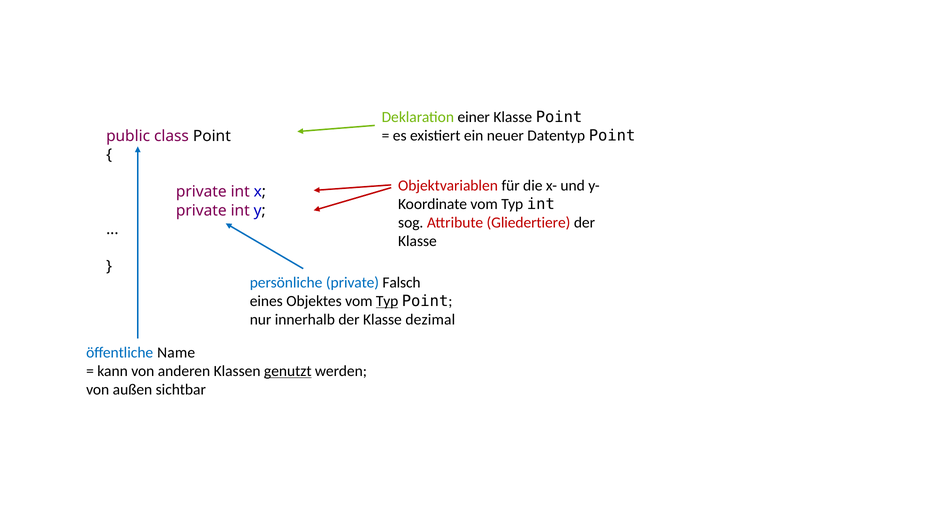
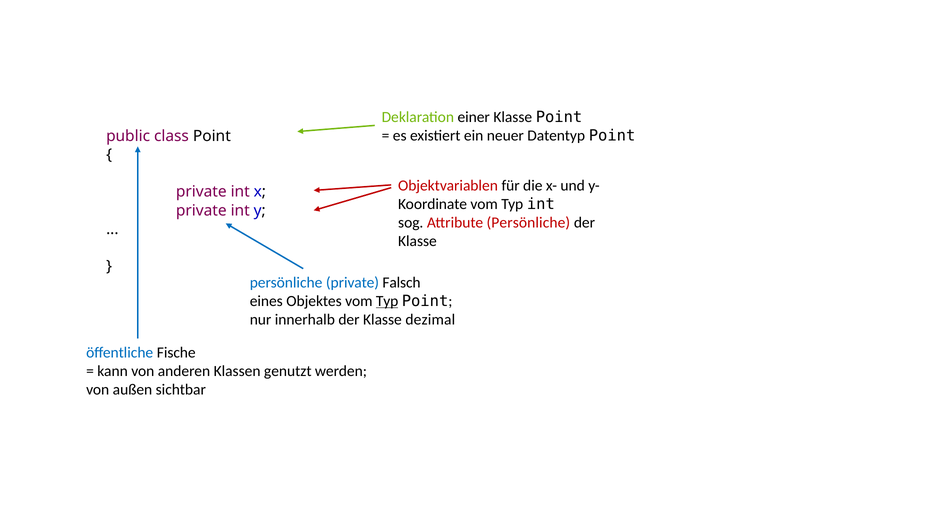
Attribute Gliedertiere: Gliedertiere -> Persönliche
Name: Name -> Fische
genutzt underline: present -> none
